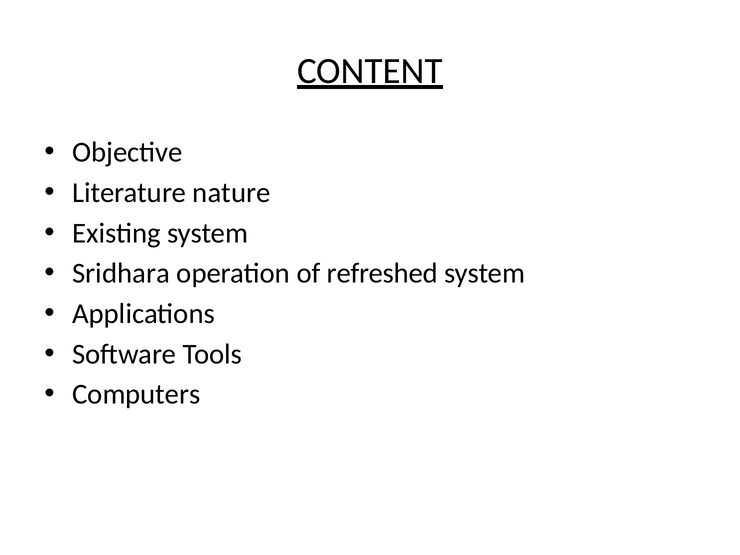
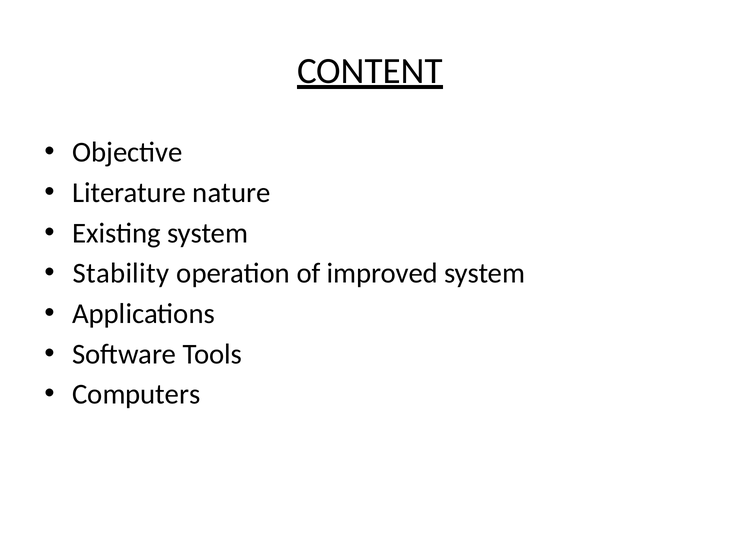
Sridhara: Sridhara -> Stability
refreshed: refreshed -> improved
